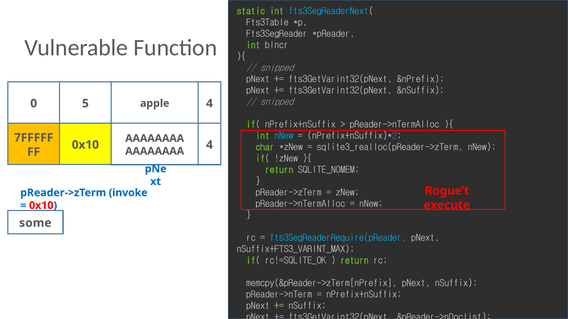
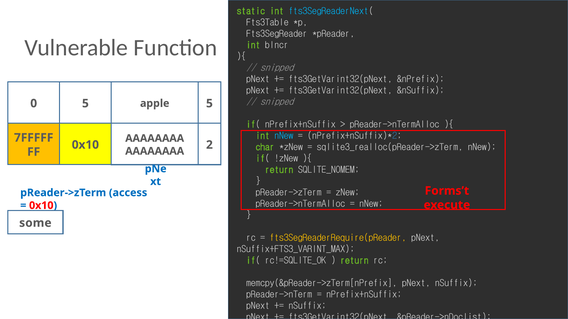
apple 4: 4 -> 5
AAAAAAAA 4: 4 -> 2
Rogue’t: Rogue’t -> Forms’t
invoke: invoke -> access
fts3SegReaderRequire(pReader colour: light blue -> yellow
